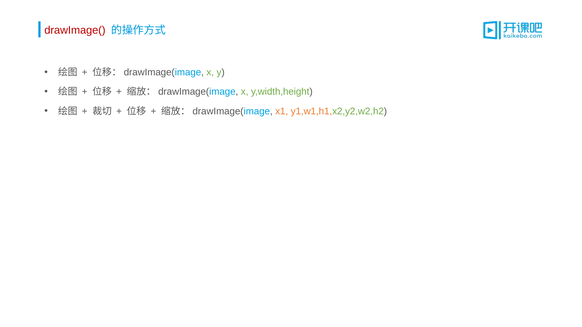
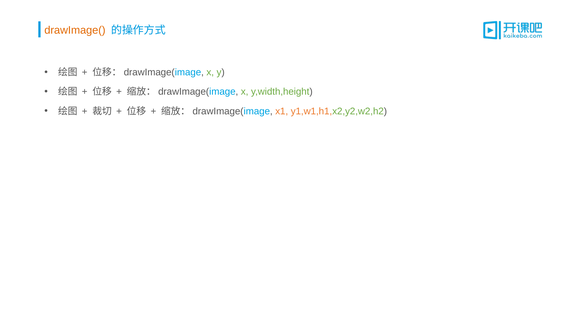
drawImage( colour: red -> orange
